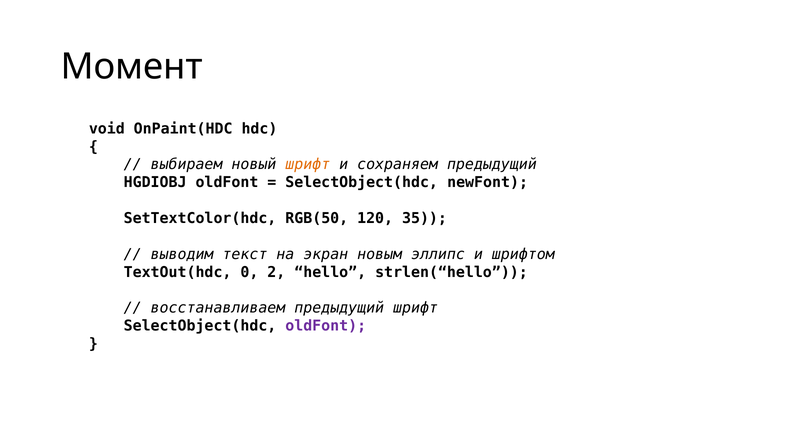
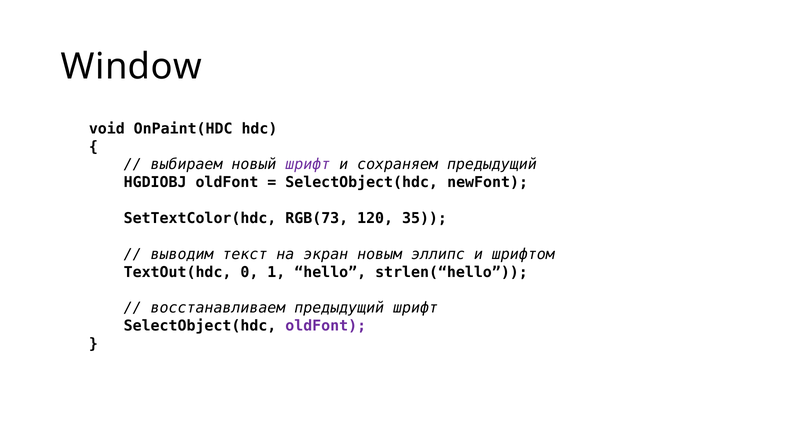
Момент: Момент -> Window
шрифт at (308, 164) colour: orange -> purple
RGB(50: RGB(50 -> RGB(73
2: 2 -> 1
